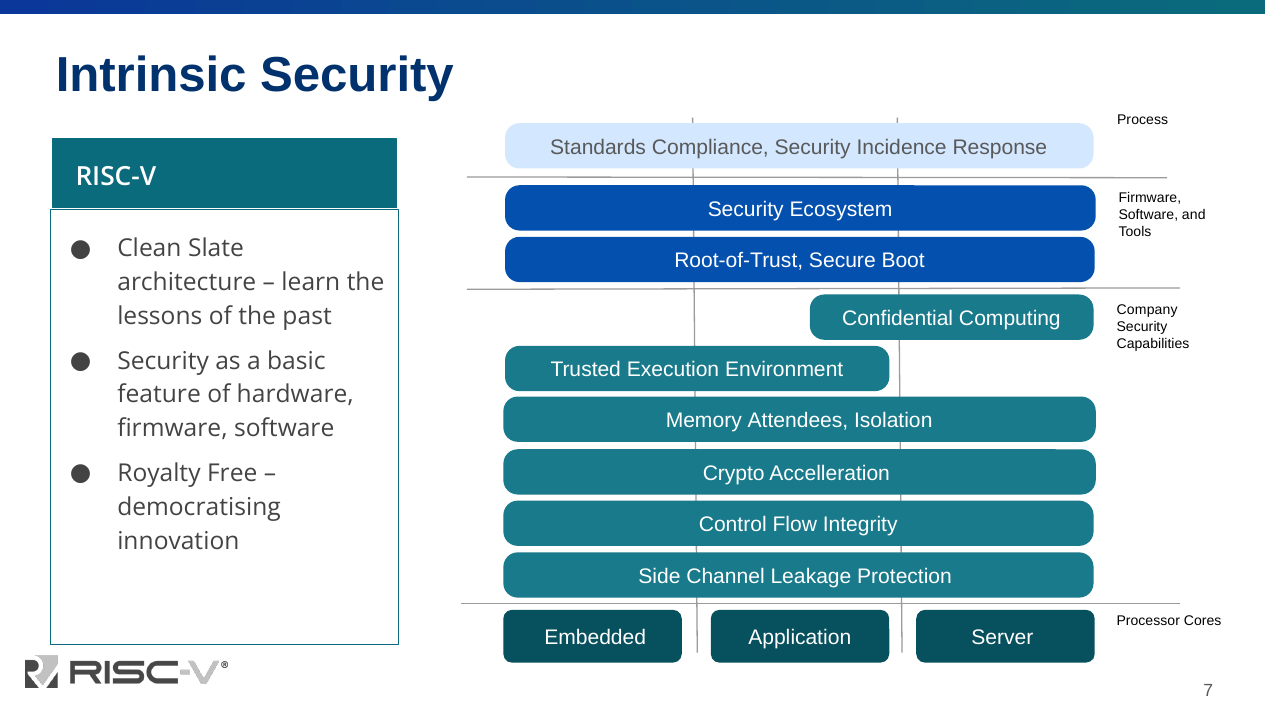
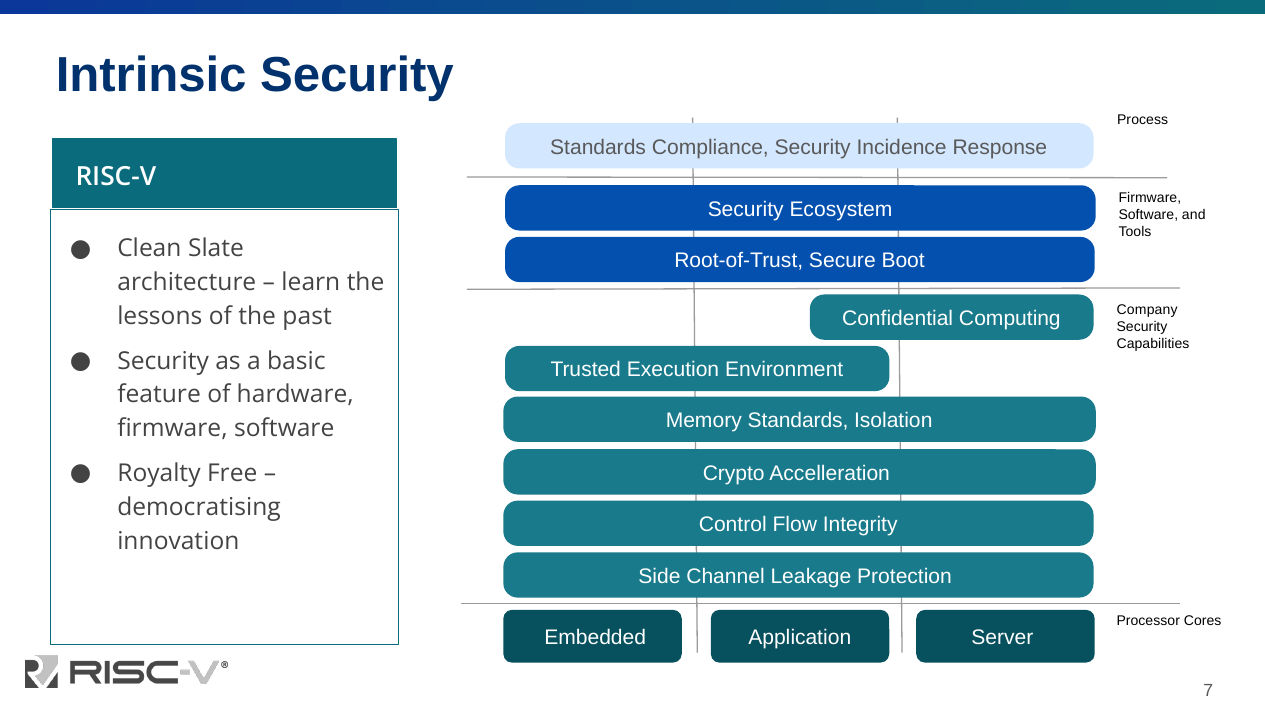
Memory Attendees: Attendees -> Standards
